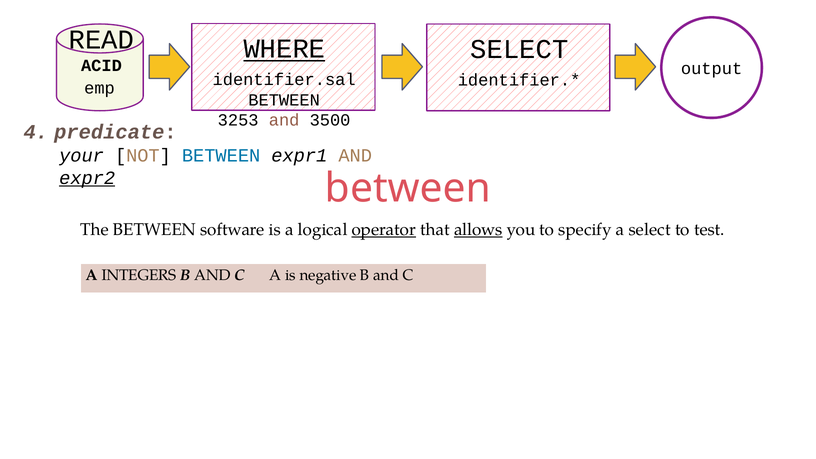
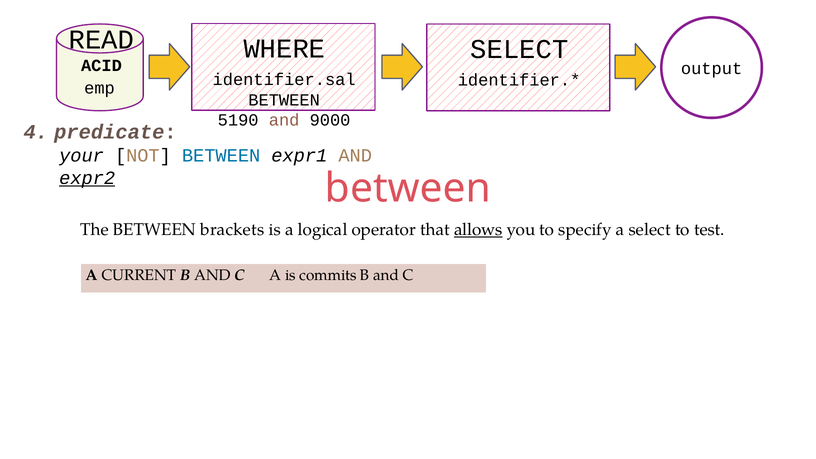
WHERE underline: present -> none
3253: 3253 -> 5190
3500: 3500 -> 9000
software: software -> brackets
operator underline: present -> none
INTEGERS: INTEGERS -> CURRENT
negative: negative -> commits
